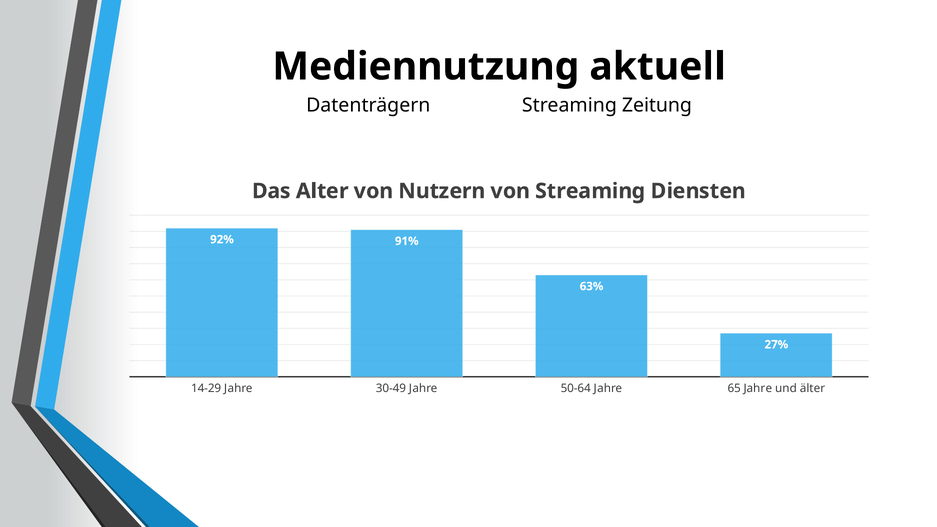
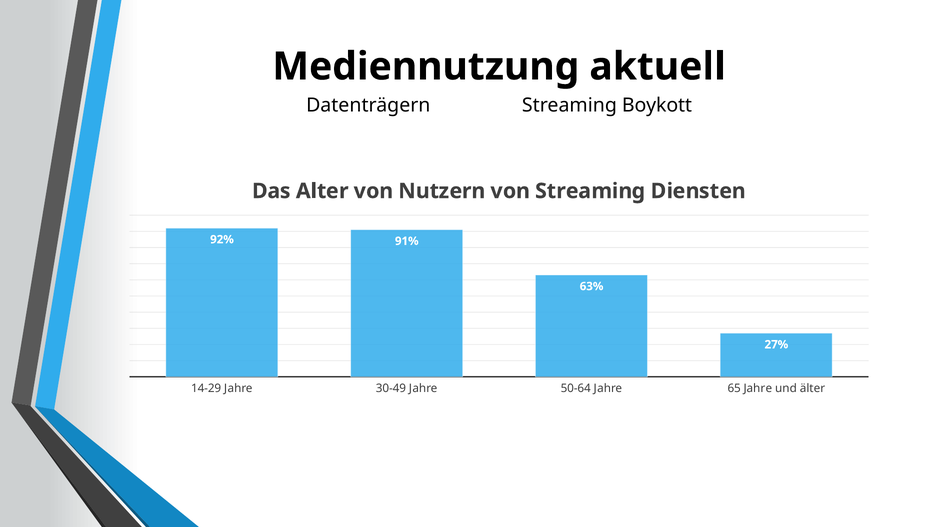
Zeitung: Zeitung -> Boykott
